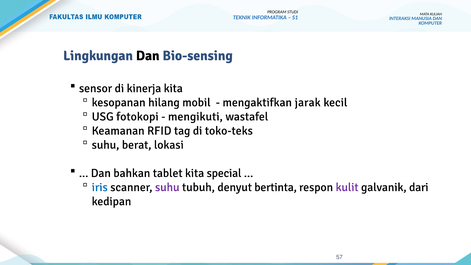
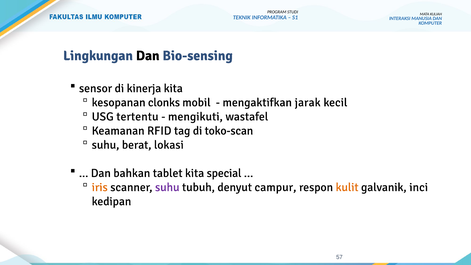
hilang: hilang -> clonks
fotokopi: fotokopi -> tertentu
toko-teks: toko-teks -> toko-scan
iris colour: blue -> orange
bertinta: bertinta -> campur
kulit colour: purple -> orange
dari: dari -> inci
